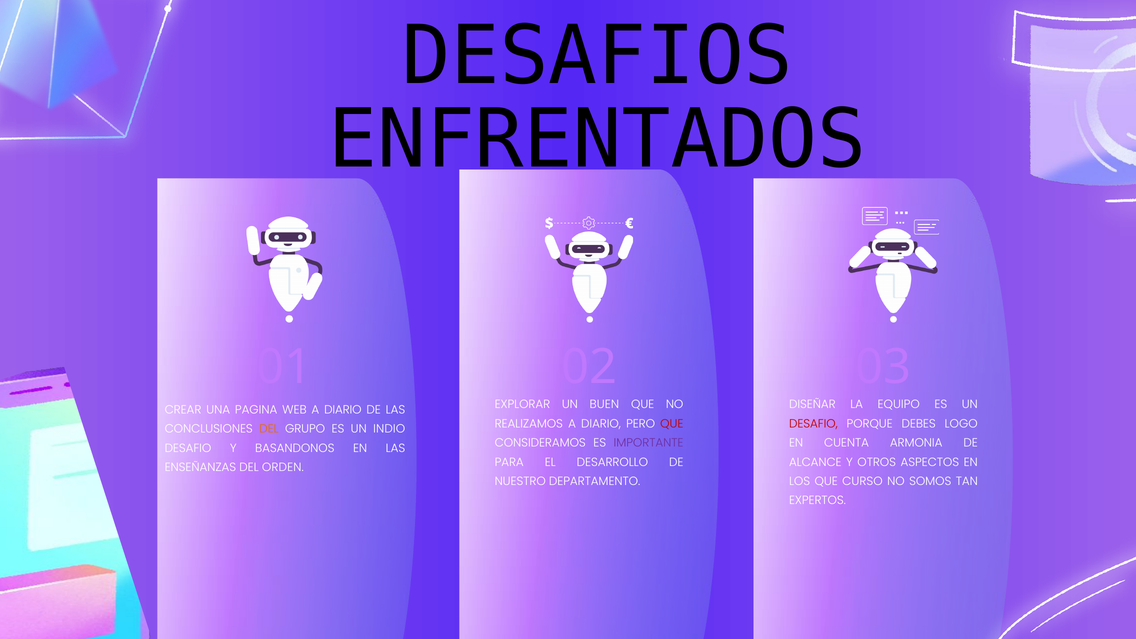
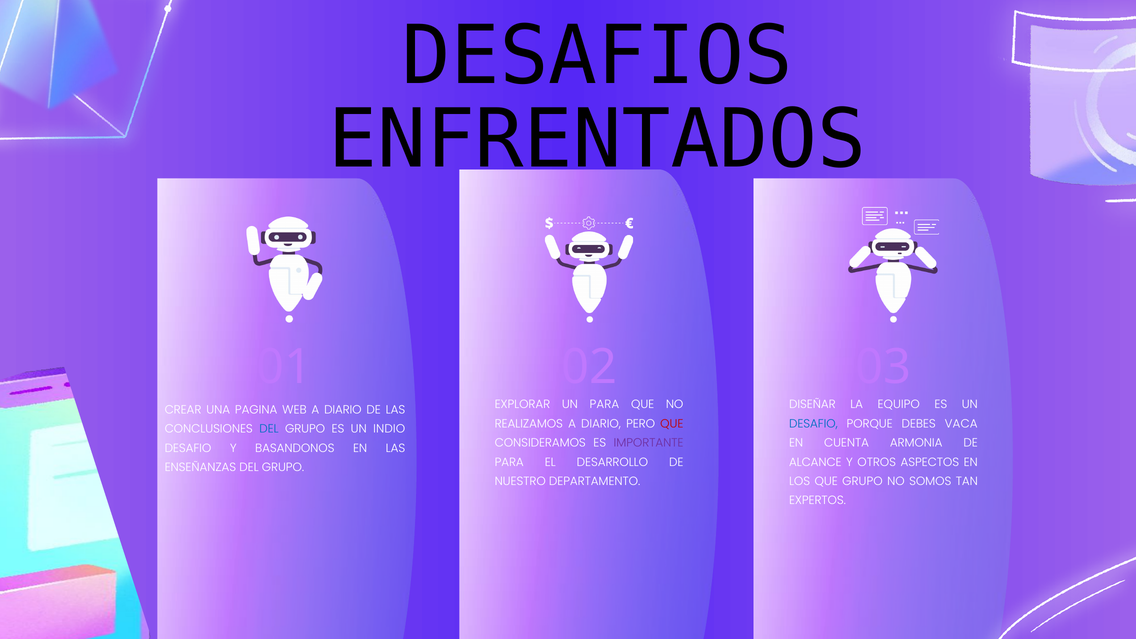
UN BUEN: BUEN -> PARA
DESAFIO at (813, 424) colour: red -> blue
LOGO: LOGO -> VACA
DEL at (269, 429) colour: orange -> blue
ENSEÑANZAS DEL ORDEN: ORDEN -> GRUPO
QUE CURSO: CURSO -> GRUPO
